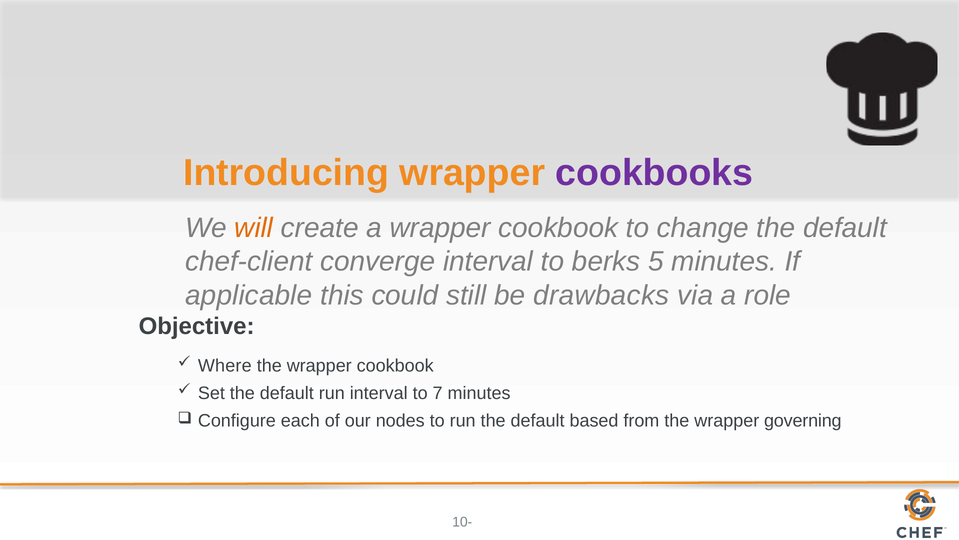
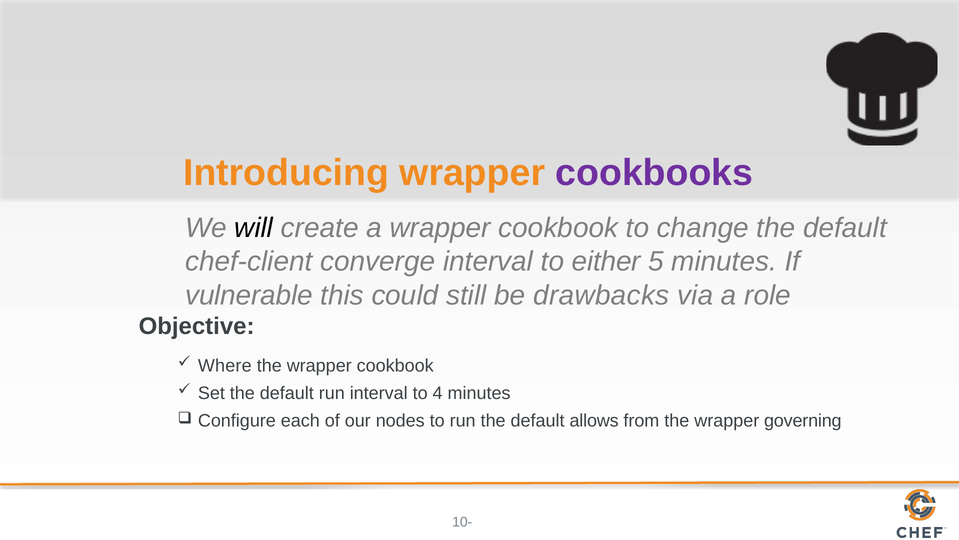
will colour: orange -> black
berks: berks -> either
applicable: applicable -> vulnerable
7: 7 -> 4
based: based -> allows
